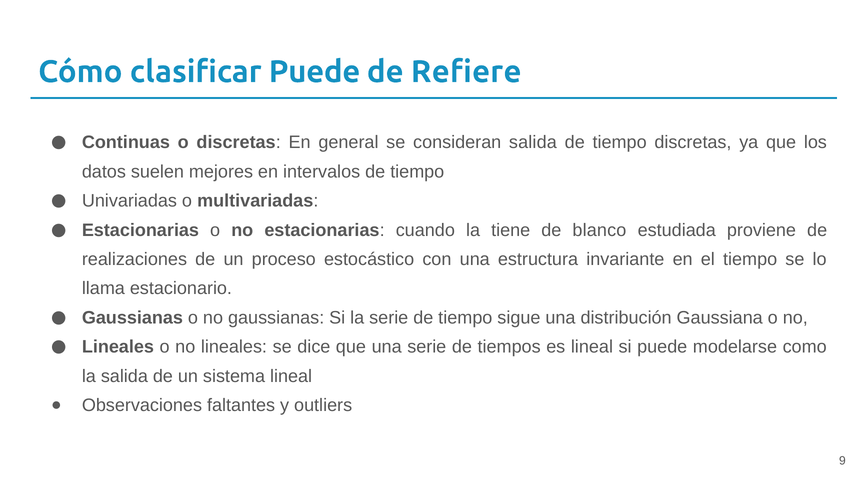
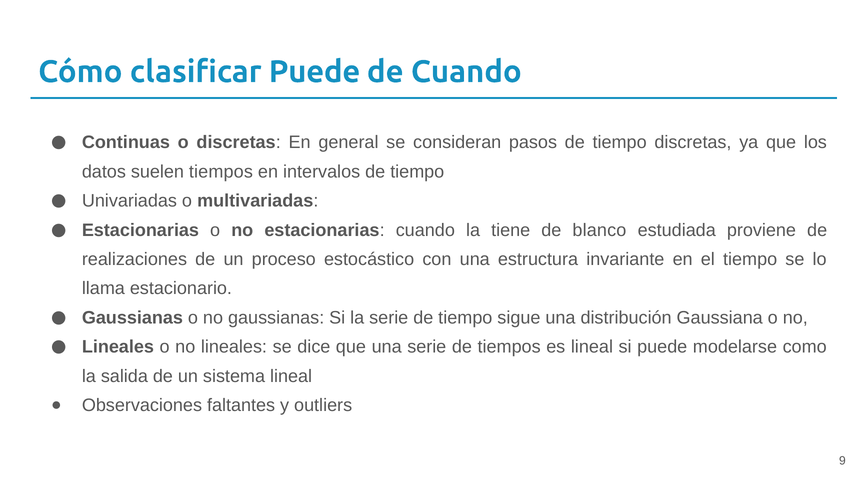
de Refiere: Refiere -> Cuando
consideran salida: salida -> pasos
suelen mejores: mejores -> tiempos
